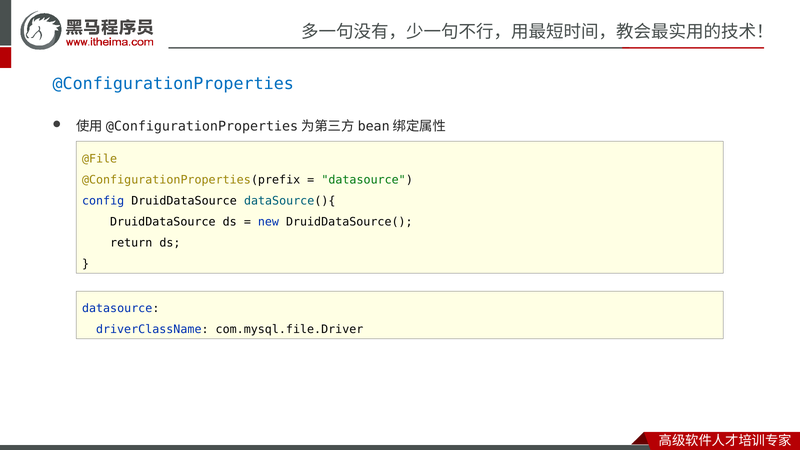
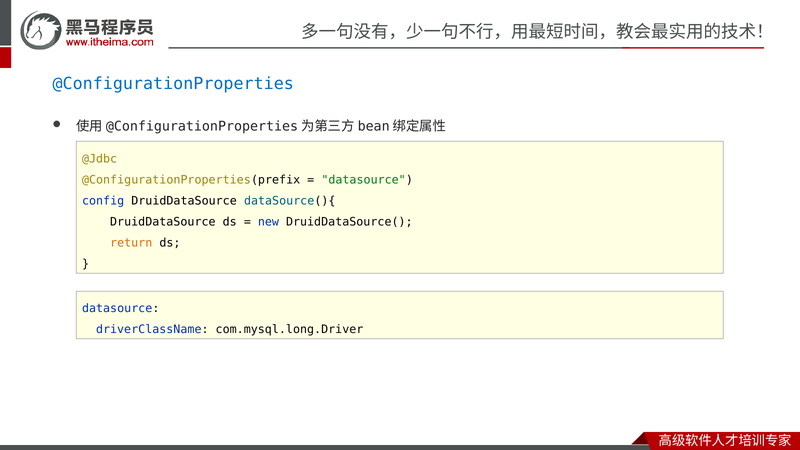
@File: @File -> @Jdbc
return colour: black -> orange
com.mysql.file.Driver: com.mysql.file.Driver -> com.mysql.long.Driver
